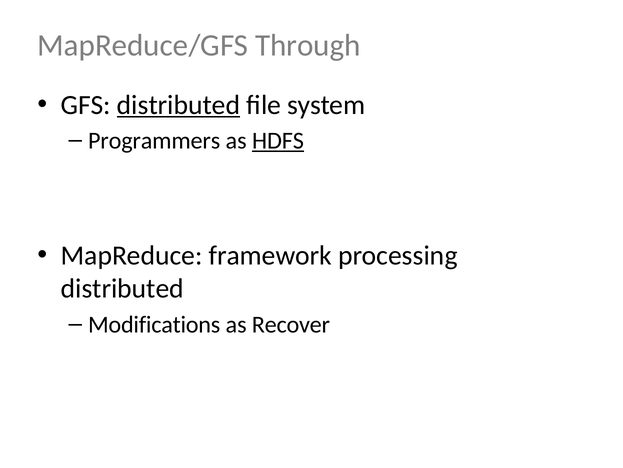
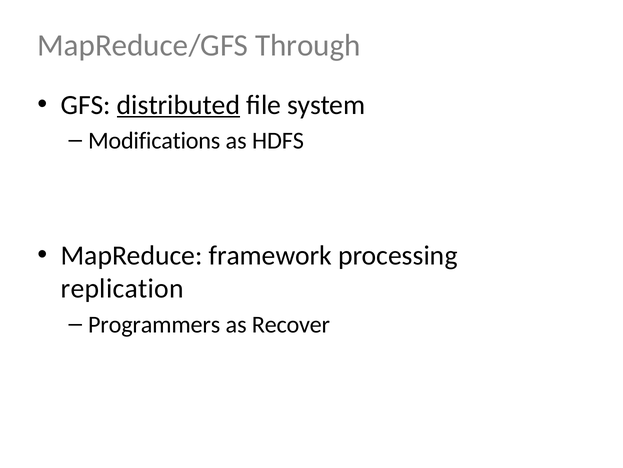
Programmers: Programmers -> Modifications
HDFS underline: present -> none
distributed at (122, 288): distributed -> replication
Modifications: Modifications -> Programmers
